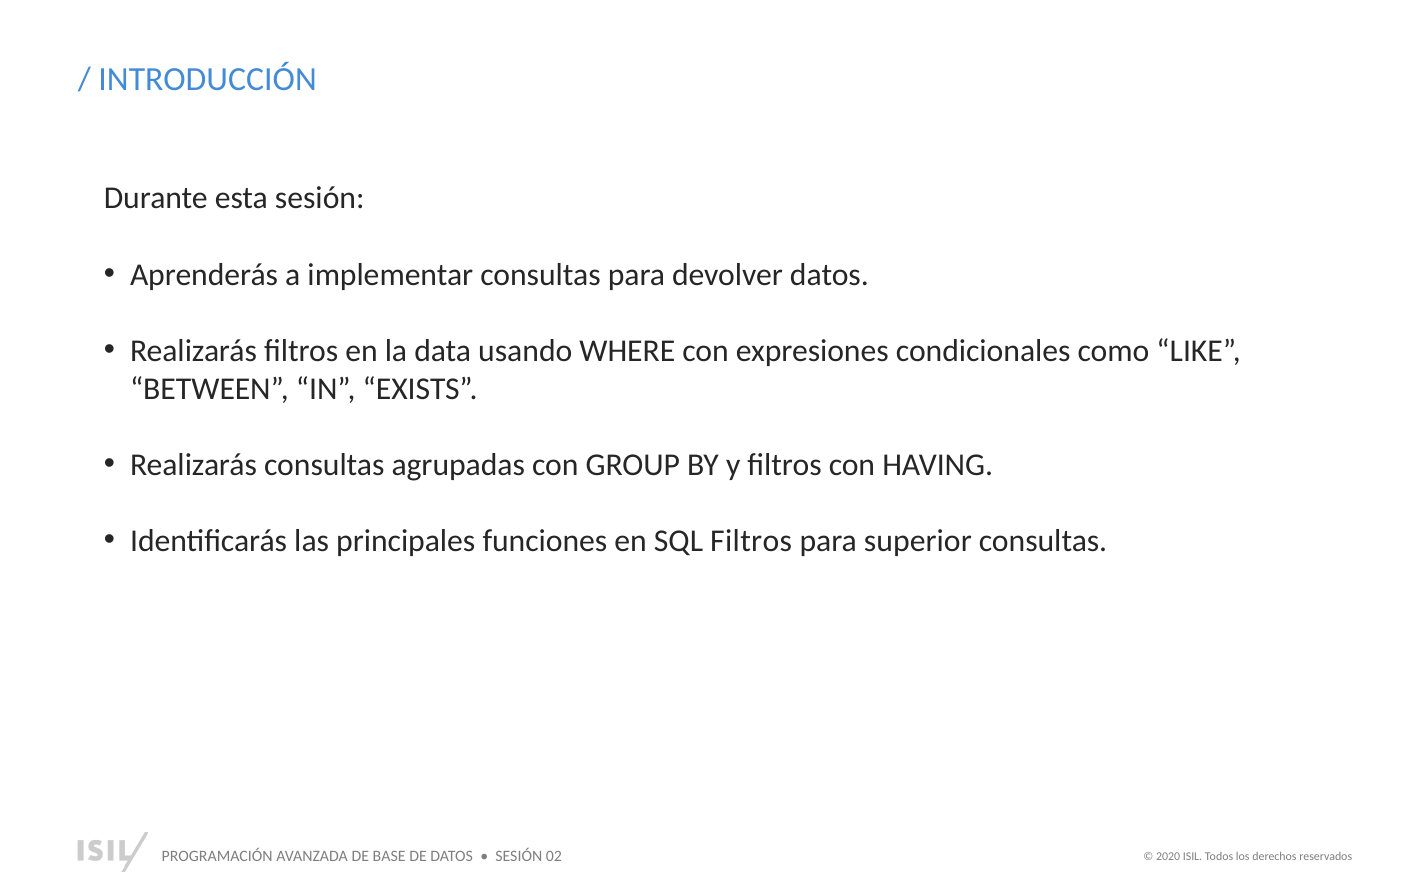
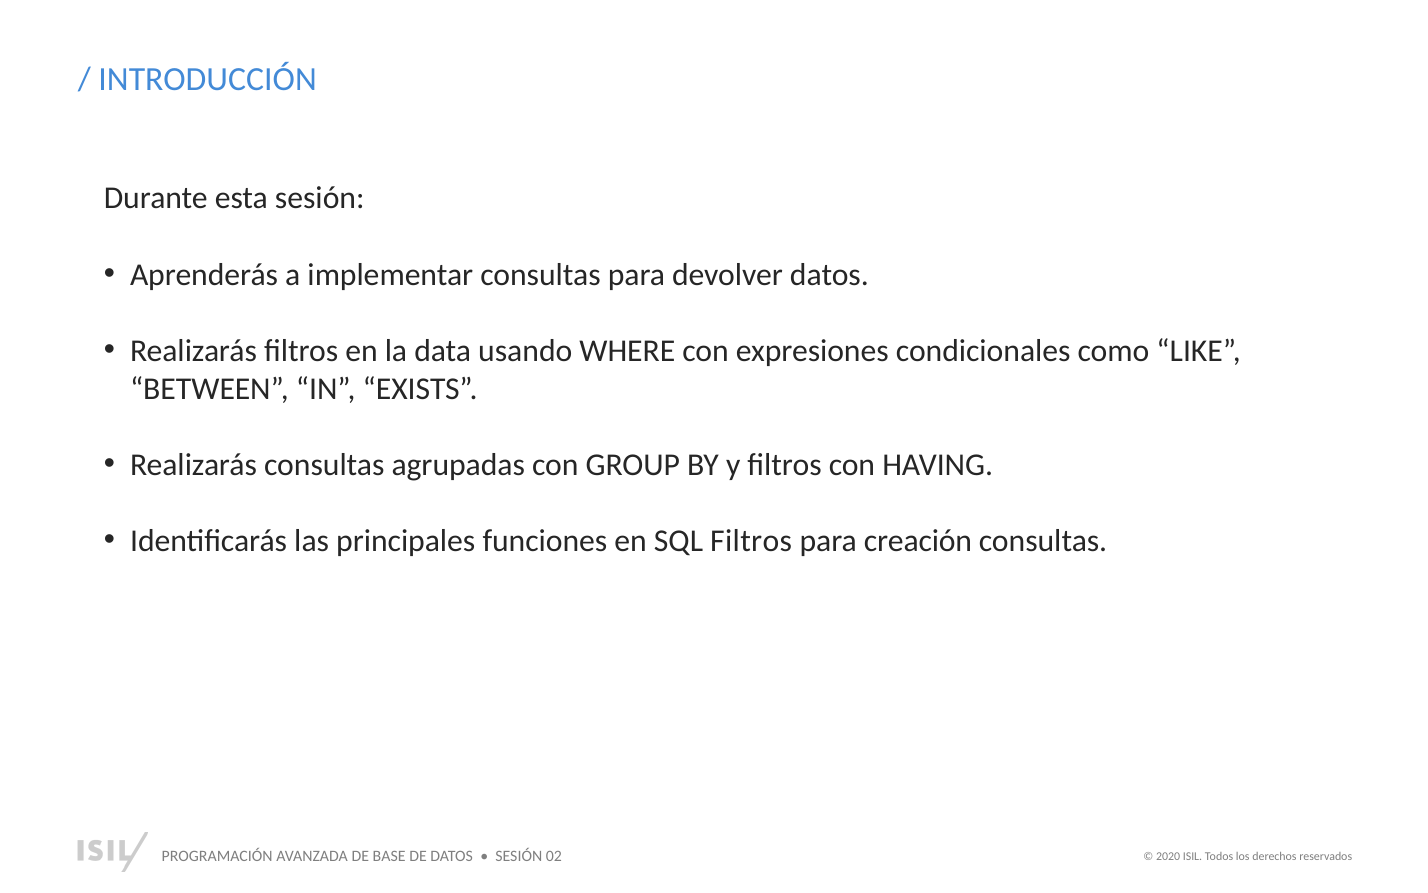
superior: superior -> creación
